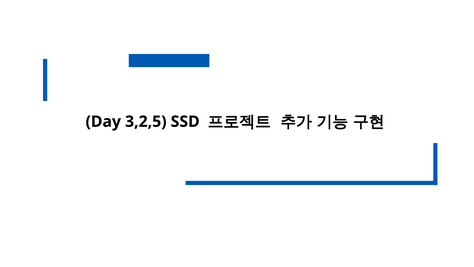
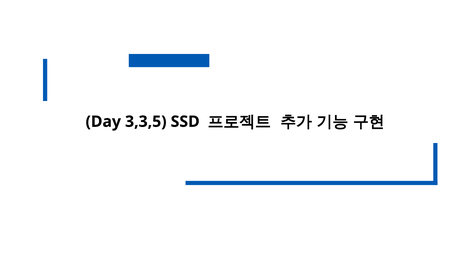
3,2,5: 3,2,5 -> 3,3,5
